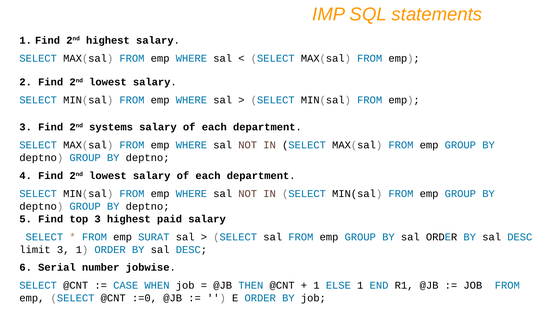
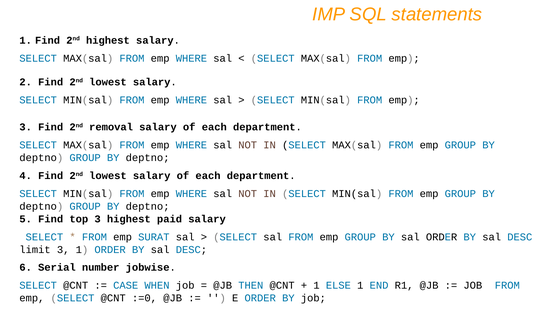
systems: systems -> removal
